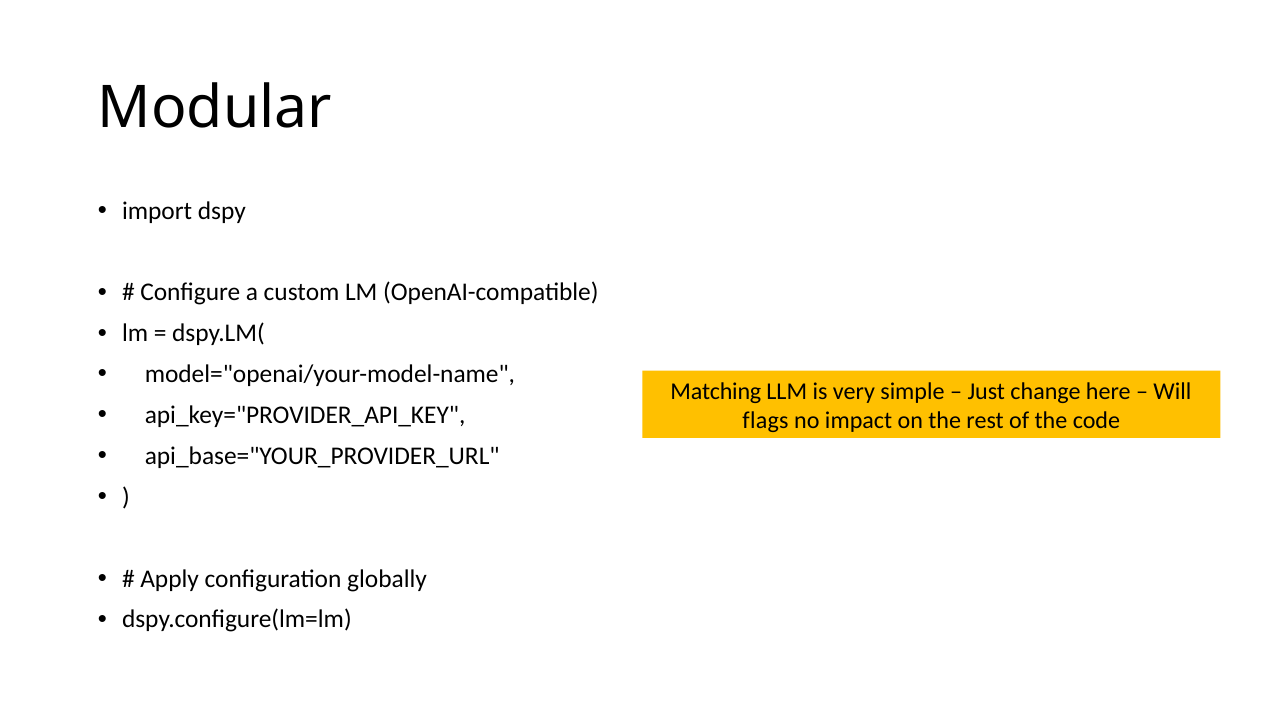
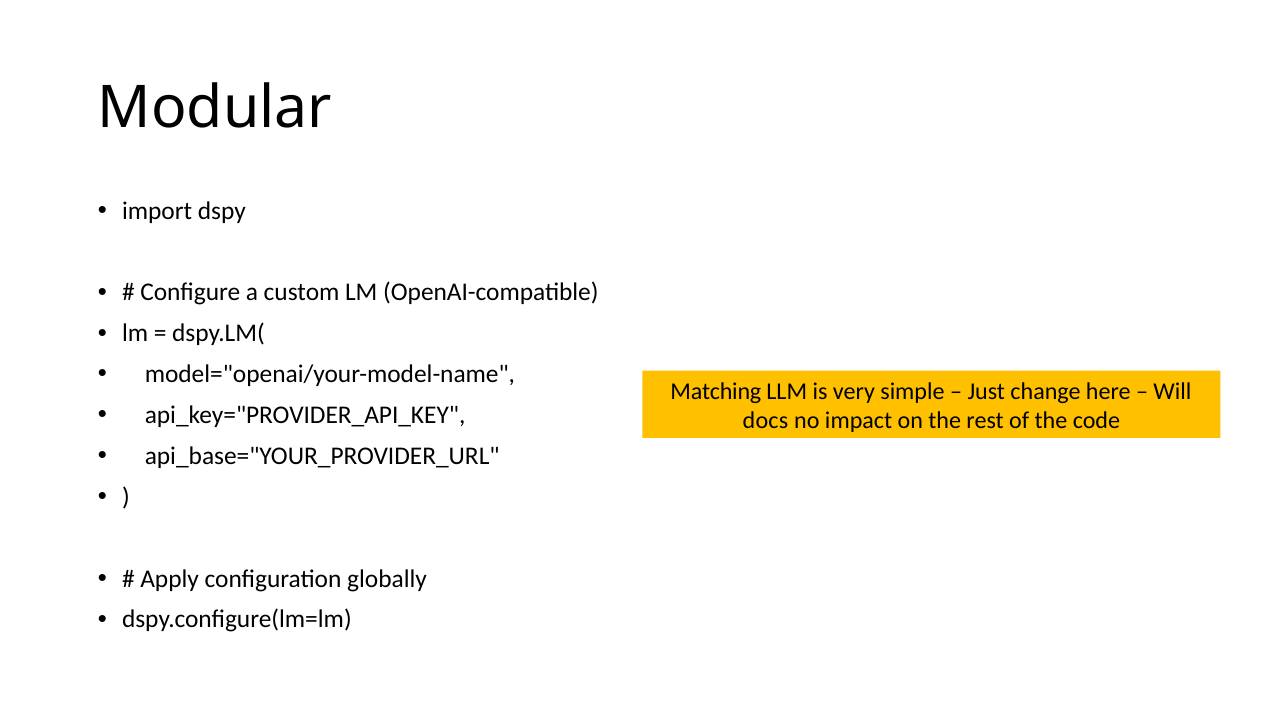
flags: flags -> docs
